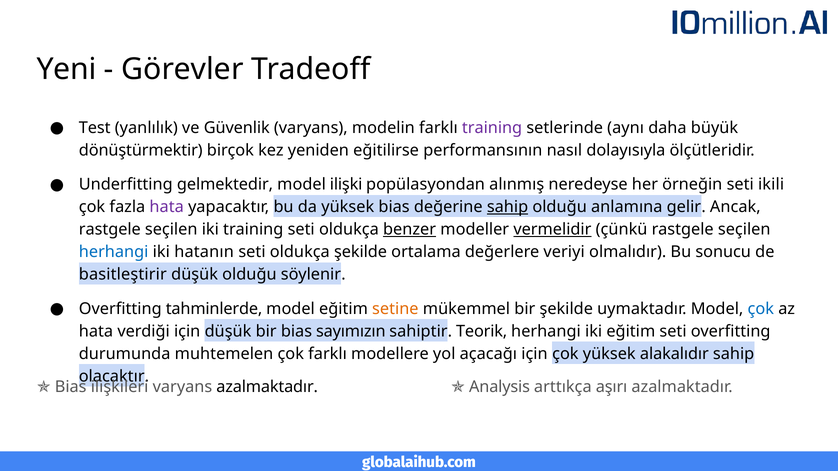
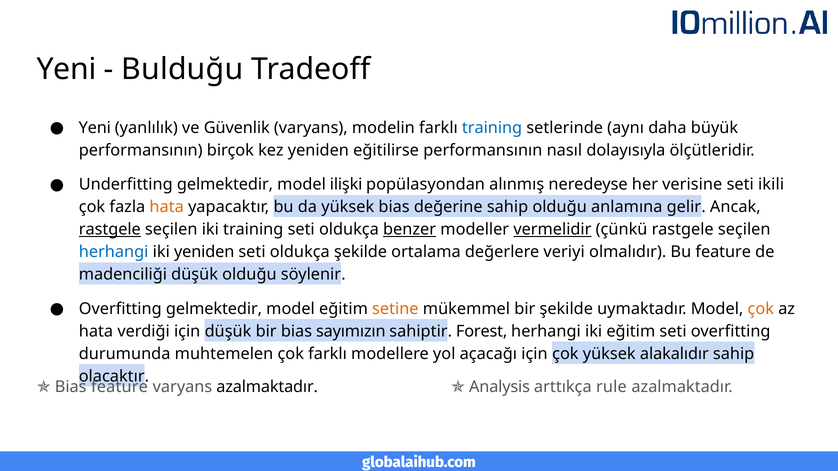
Görevler: Görevler -> Bulduğu
Test at (95, 128): Test -> Yeni
training at (492, 128) colour: purple -> blue
dönüştürmektir at (141, 150): dönüştürmektir -> performansının
örneğin: örneğin -> verisine
hata at (167, 207) colour: purple -> orange
sahip at (508, 207) underline: present -> none
rastgele at (110, 230) underline: none -> present
iki hatanın: hatanın -> yeniden
Bu sonucu: sonucu -> feature
basitleştirir: basitleştirir -> madenciliği
Overfitting tahminlerde: tahminlerde -> gelmektedir
çok at (761, 309) colour: blue -> orange
Teorik: Teorik -> Forest
Bias ilişkileri: ilişkileri -> feature
aşırı: aşırı -> rule
